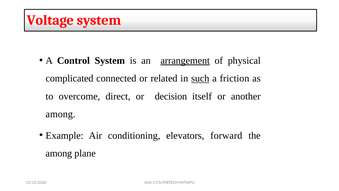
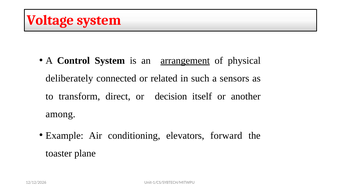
complicated: complicated -> deliberately
such underline: present -> none
friction: friction -> sensors
overcome: overcome -> transform
among at (59, 153): among -> toaster
